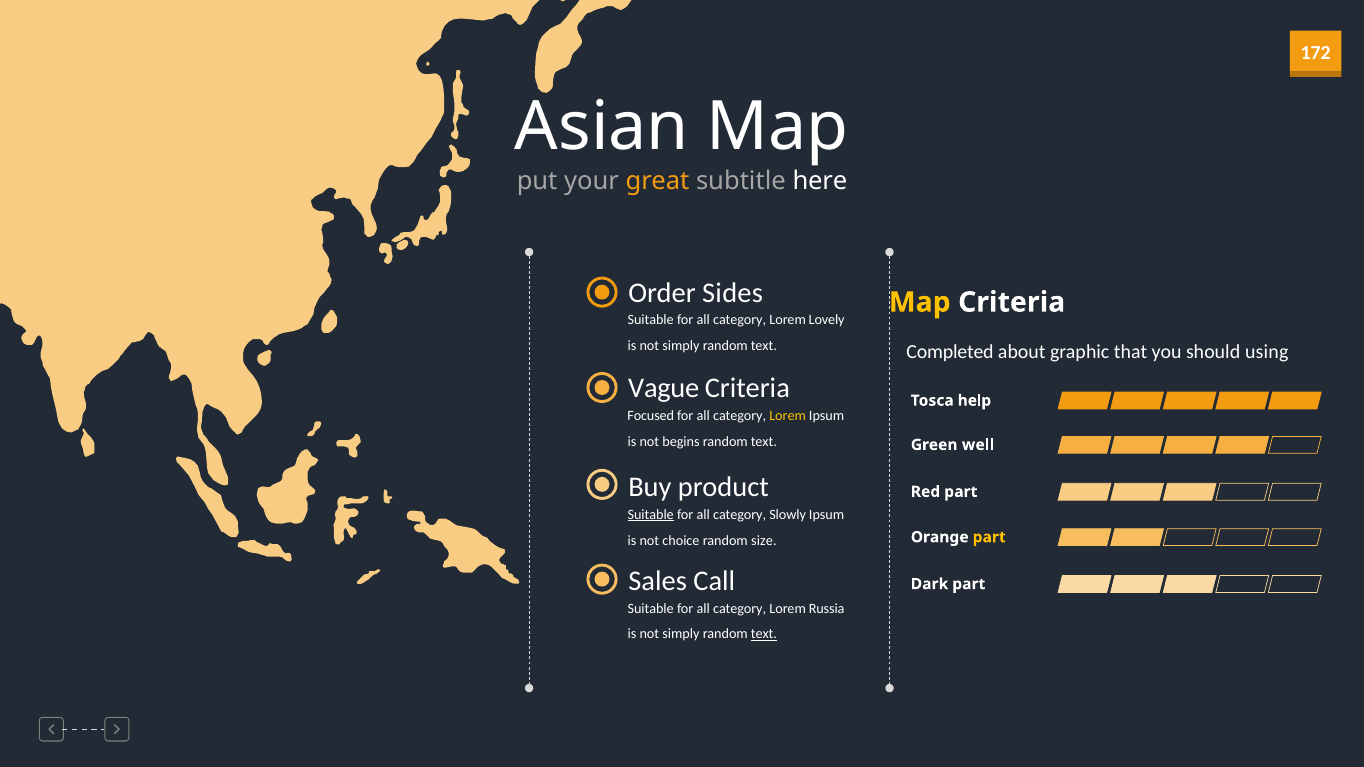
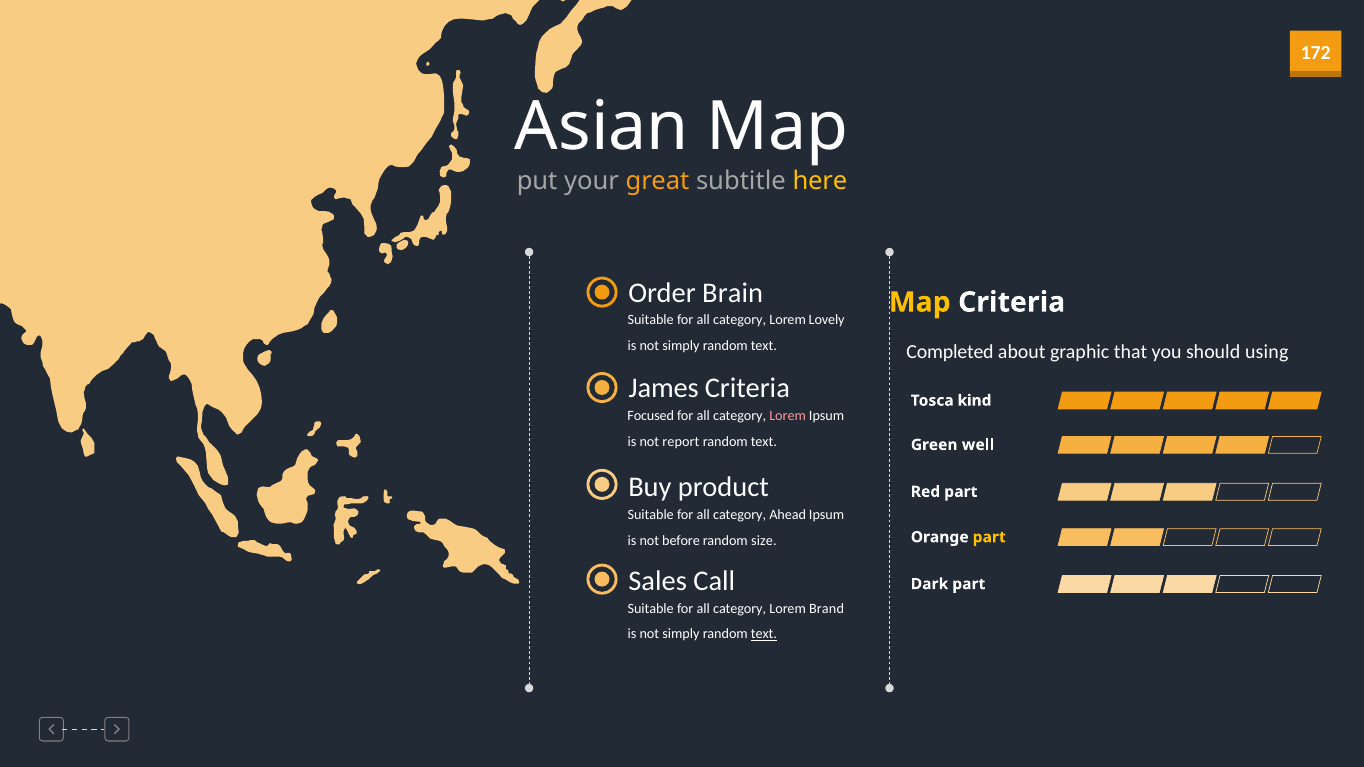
here colour: white -> yellow
Sides: Sides -> Brain
Vague: Vague -> James
help: help -> kind
Lorem at (788, 416) colour: yellow -> pink
begins: begins -> report
Suitable at (651, 515) underline: present -> none
Slowly: Slowly -> Ahead
choice: choice -> before
Russia: Russia -> Brand
